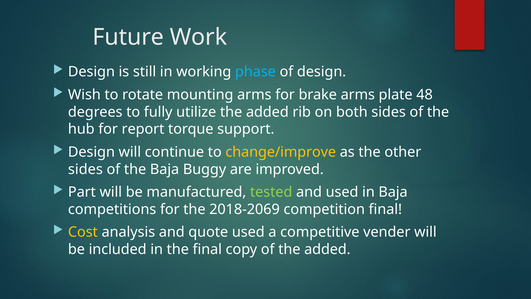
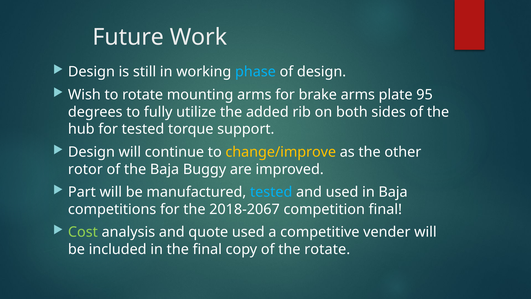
48: 48 -> 95
for report: report -> tested
sides at (85, 169): sides -> rotor
tested at (271, 192) colour: light green -> light blue
2018-2069: 2018-2069 -> 2018-2067
Cost colour: yellow -> light green
of the added: added -> rotate
